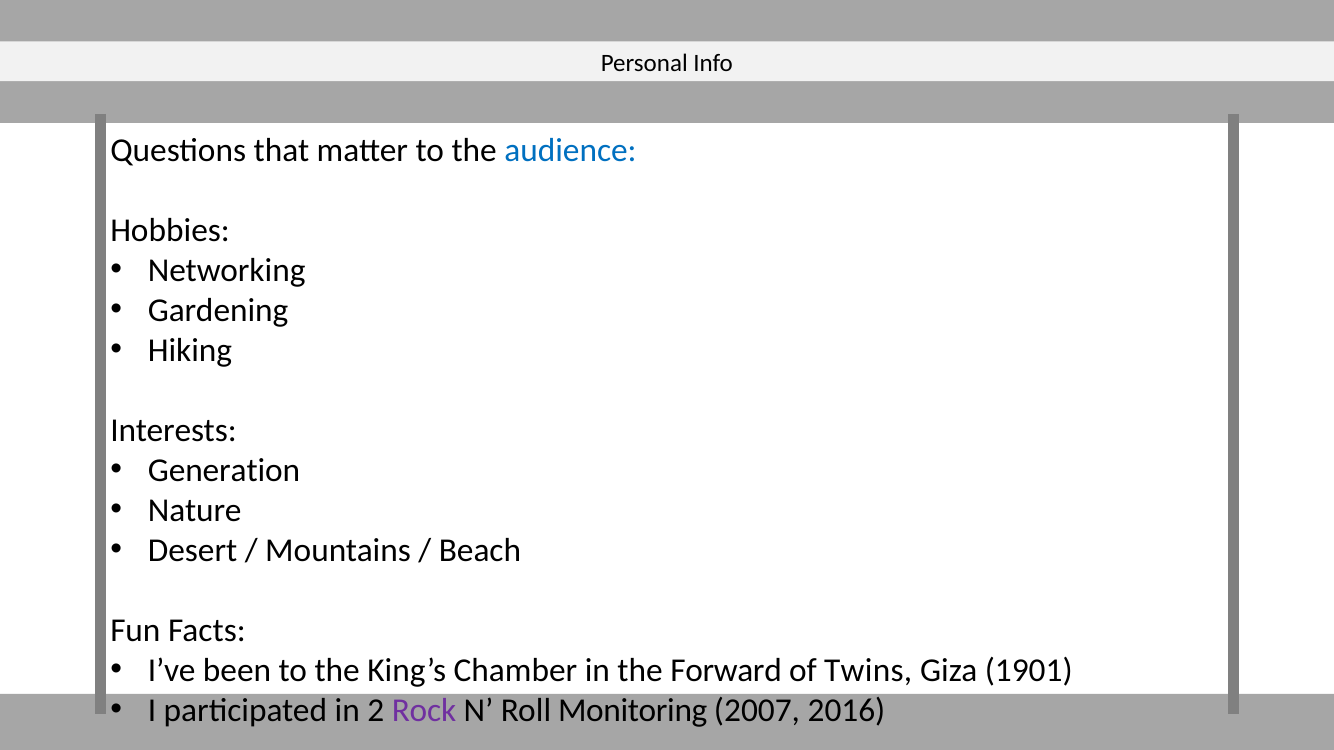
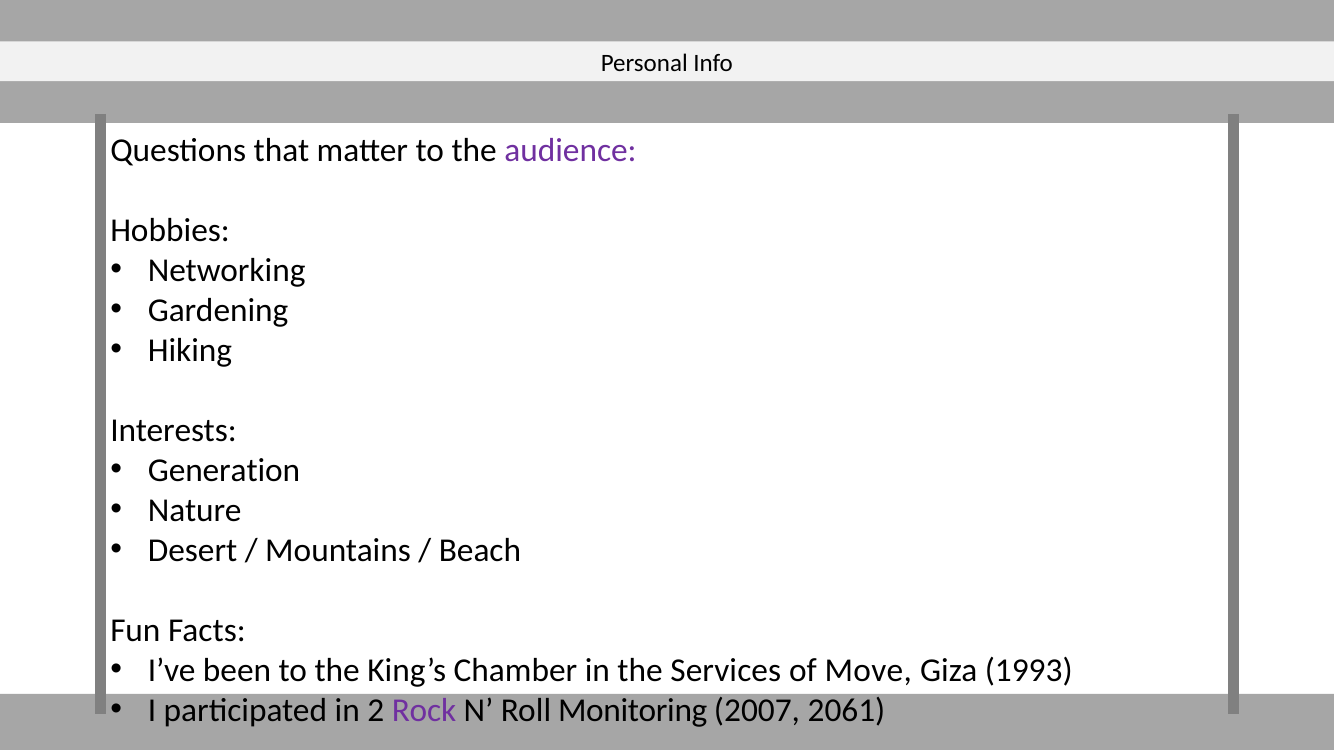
audience colour: blue -> purple
Forward: Forward -> Services
Twins: Twins -> Move
1901: 1901 -> 1993
2016: 2016 -> 2061
